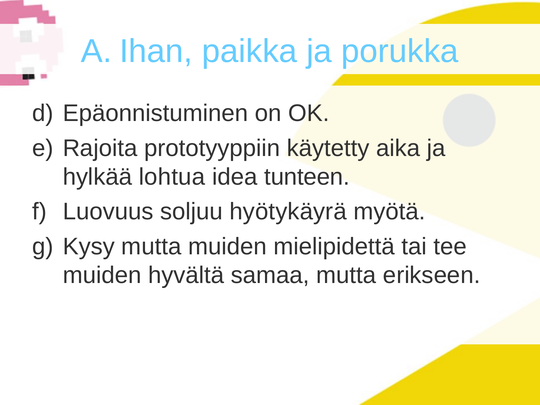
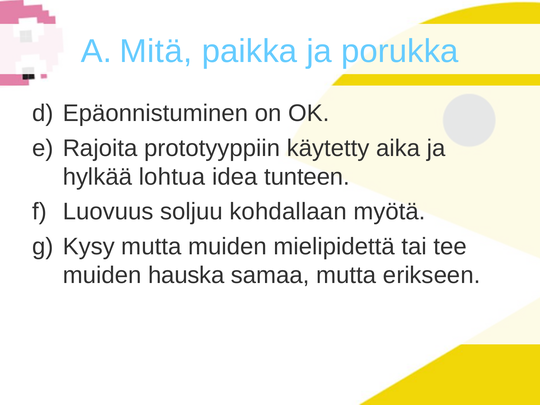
Ihan: Ihan -> Mitä
hyötykäyrä: hyötykäyrä -> kohdallaan
hyvältä: hyvältä -> hauska
